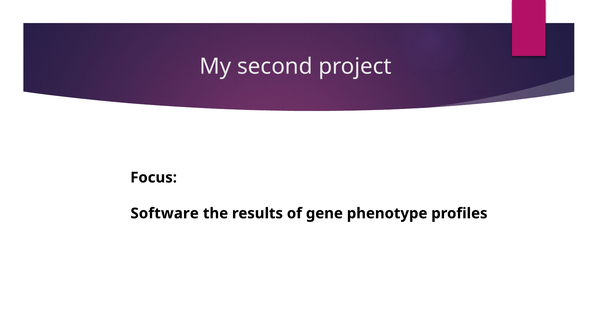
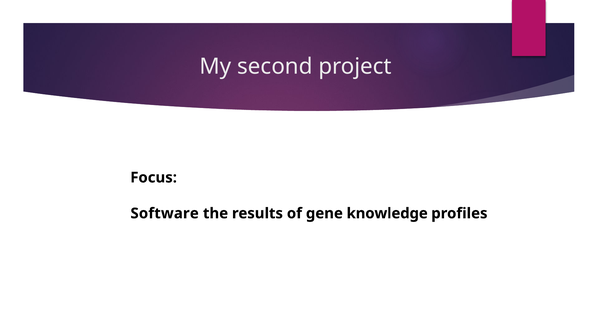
phenotype: phenotype -> knowledge
